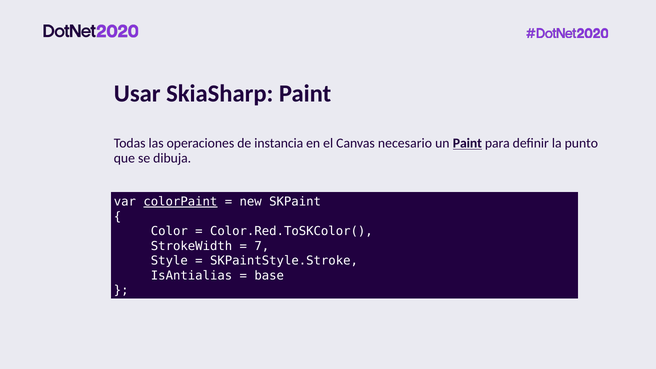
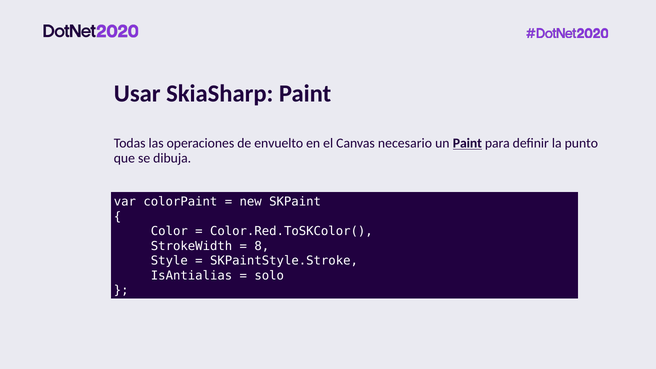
instancia: instancia -> envuelto
colorPaint underline: present -> none
7: 7 -> 8
base: base -> solo
